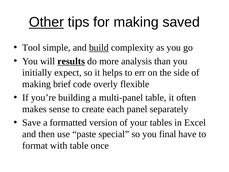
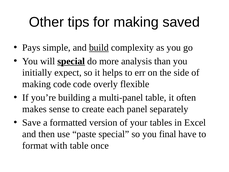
Other underline: present -> none
Tool: Tool -> Pays
will results: results -> special
making brief: brief -> code
